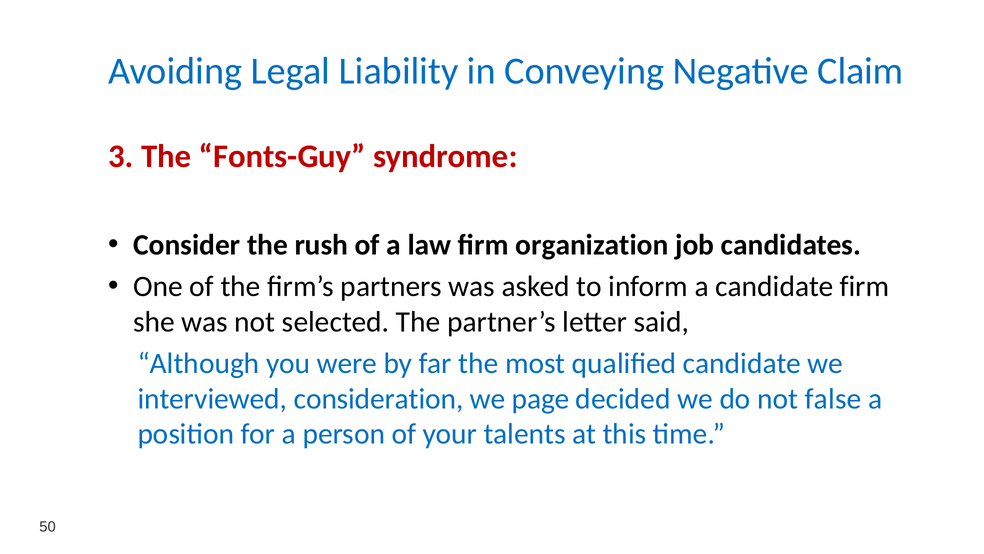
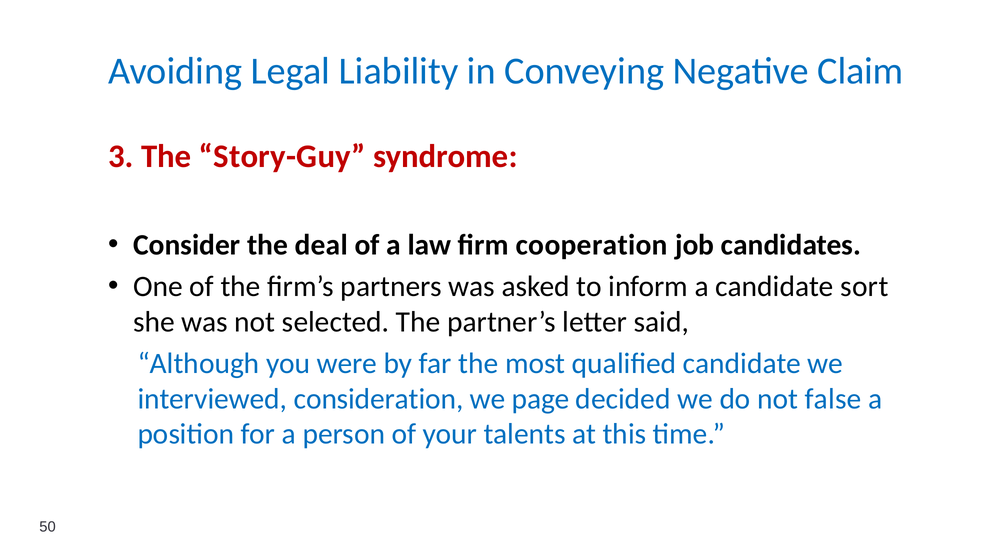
Fonts-Guy: Fonts-Guy -> Story-Guy
rush: rush -> deal
organization: organization -> cooperation
candidate firm: firm -> sort
